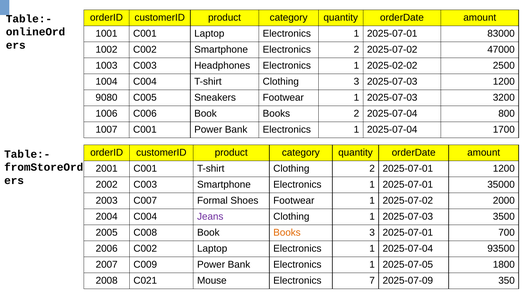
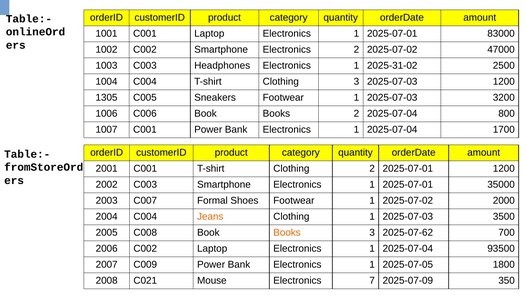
2025-02-02: 2025-02-02 -> 2025-31-02
9080: 9080 -> 1305
Jeans colour: purple -> orange
3 2025-07-01: 2025-07-01 -> 2025-07-62
